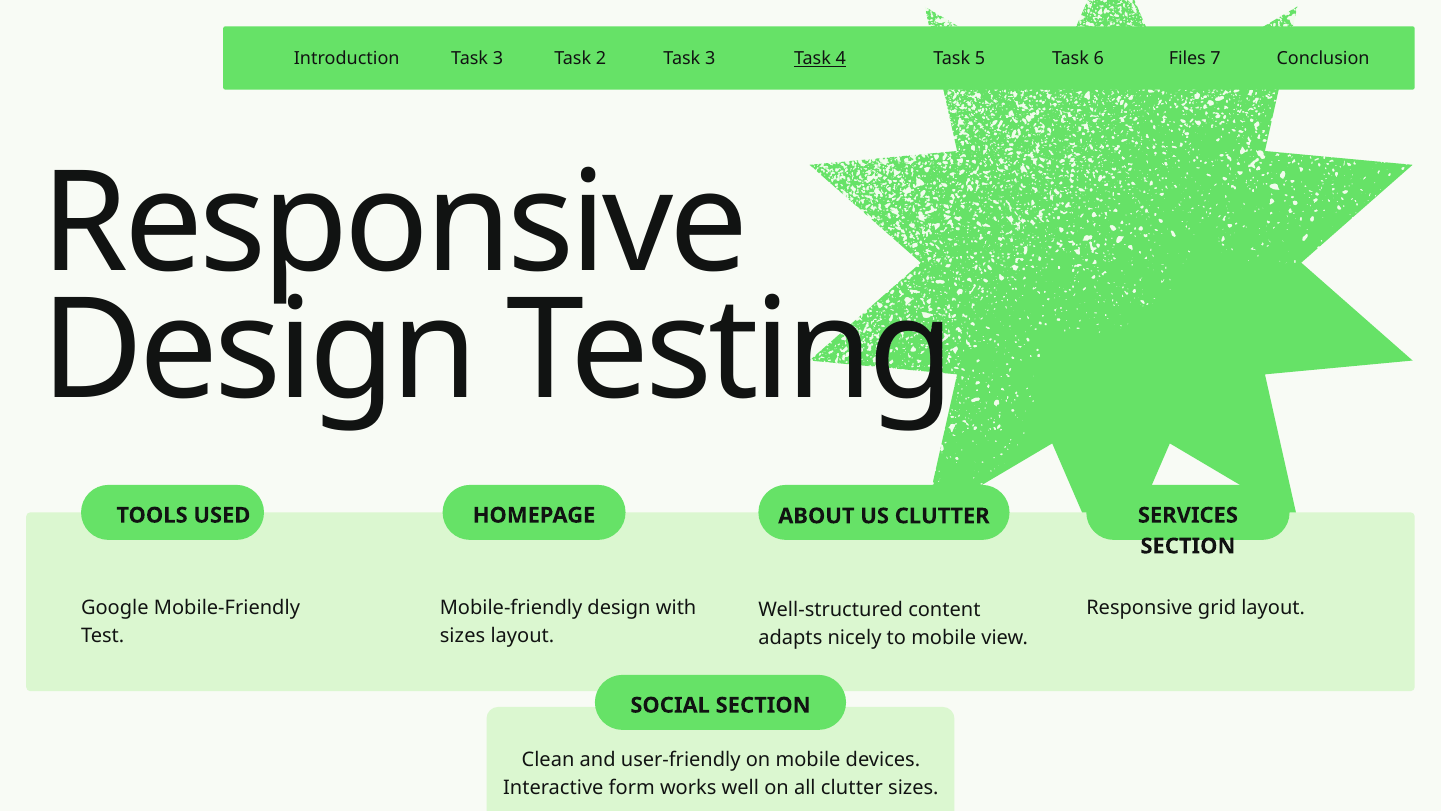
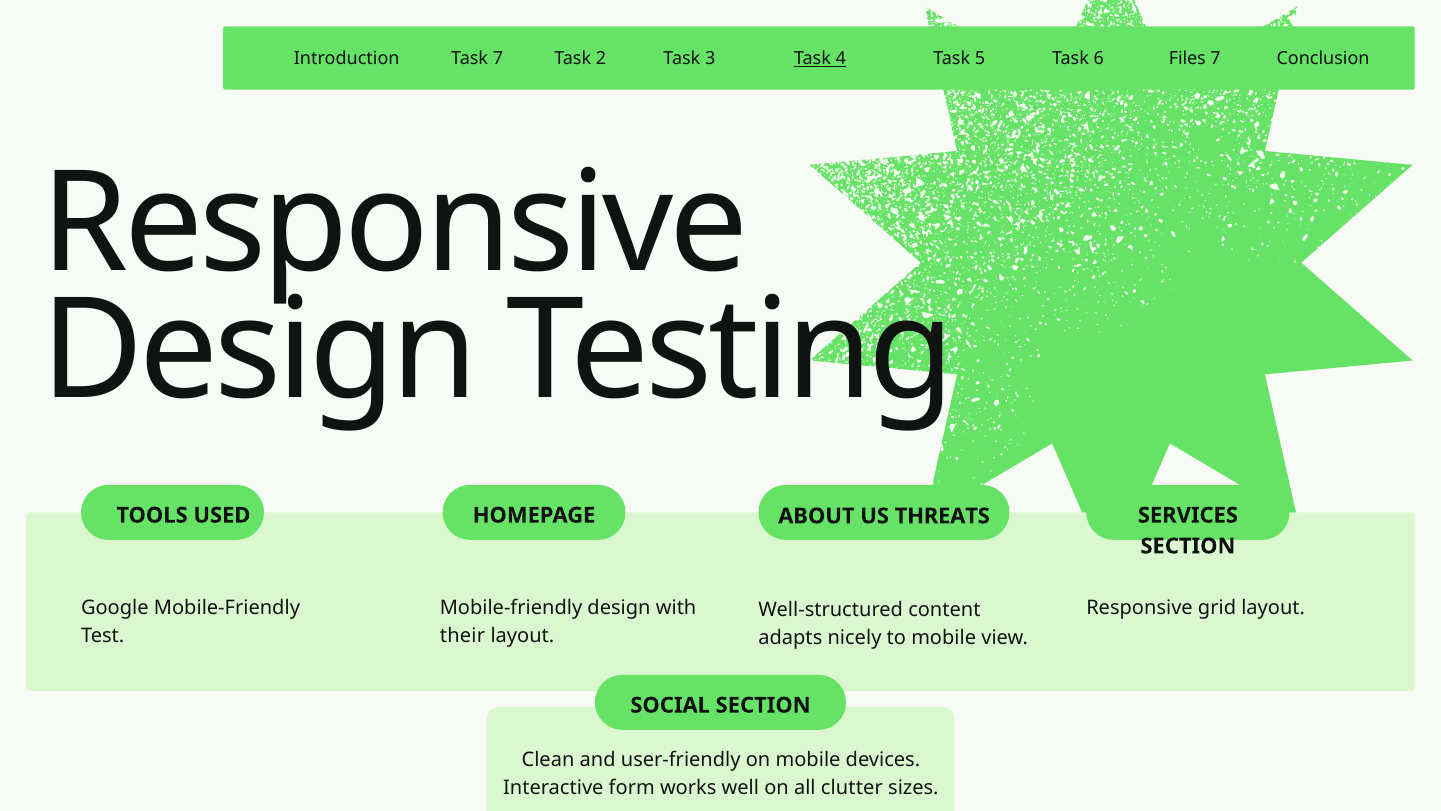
Introduction Task 3: 3 -> 7
US CLUTTER: CLUTTER -> THREATS
sizes at (463, 636): sizes -> their
